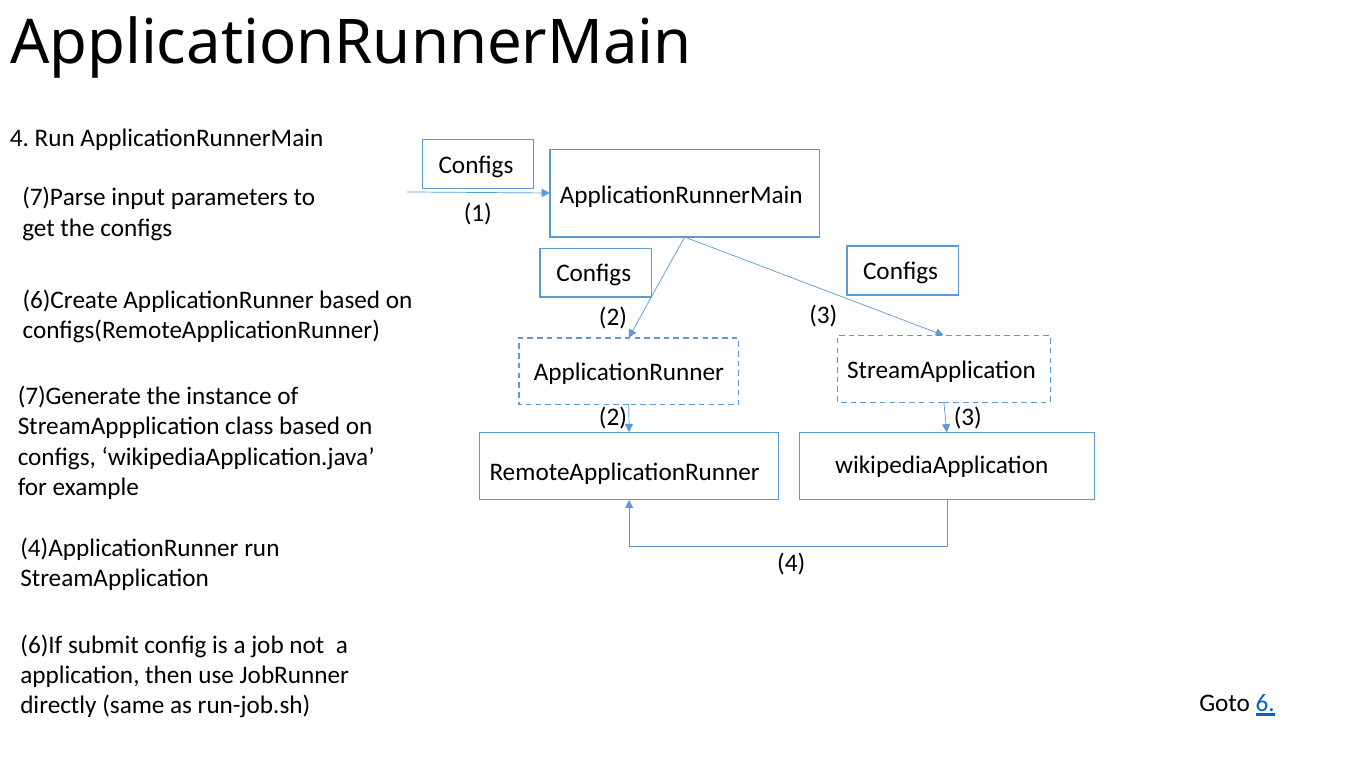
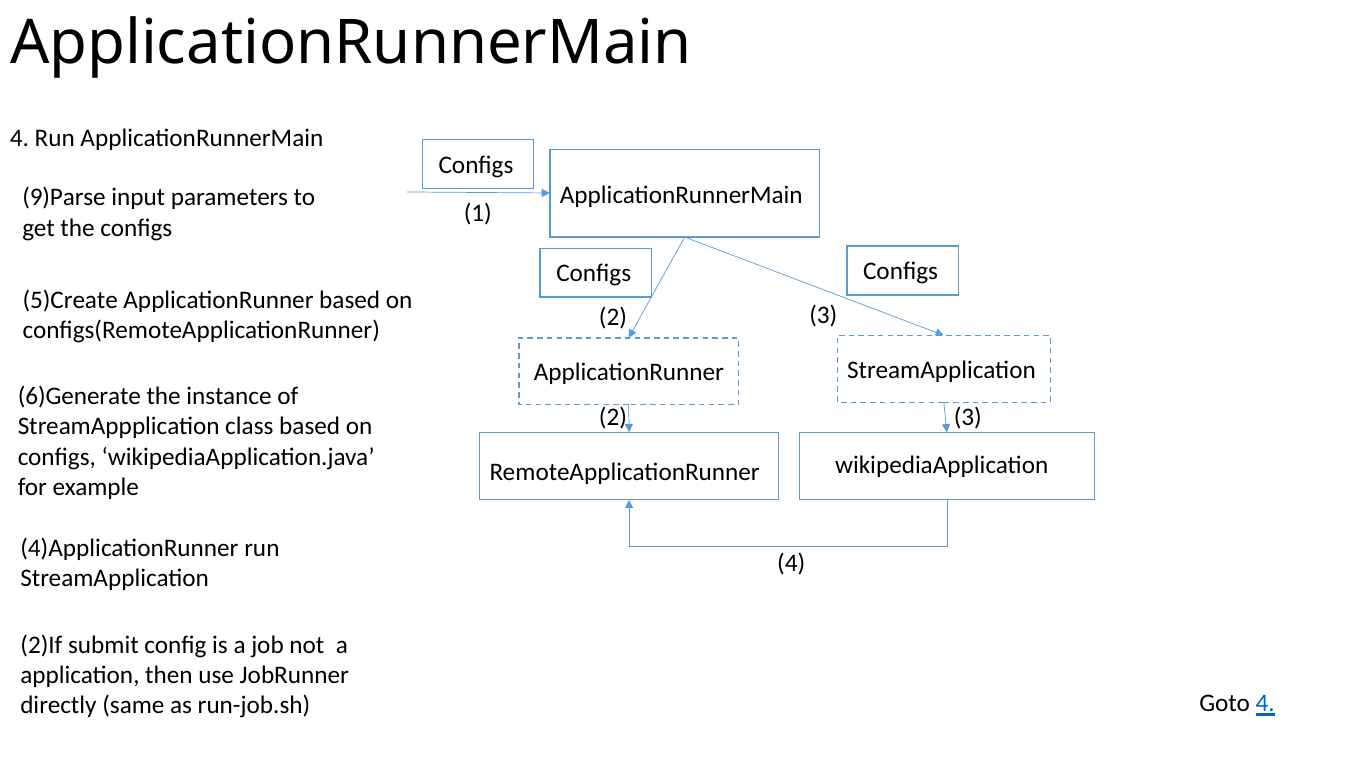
7)Parse: 7)Parse -> 9)Parse
6)Create: 6)Create -> 5)Create
7)Generate: 7)Generate -> 6)Generate
6)If: 6)If -> 2)If
Goto 6: 6 -> 4
